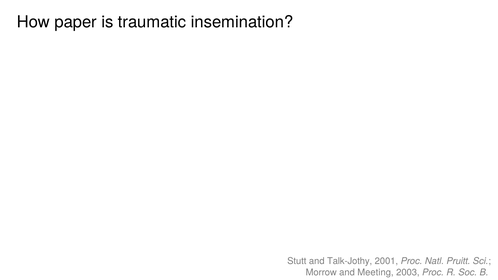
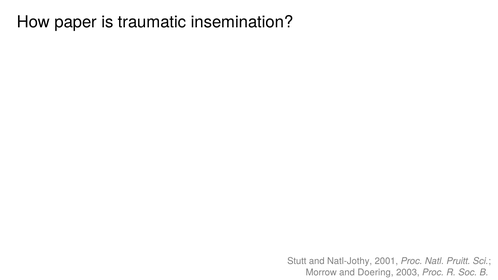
Talk-Jothy: Talk-Jothy -> Natl-Jothy
Meeting: Meeting -> Doering
